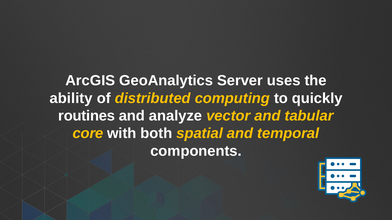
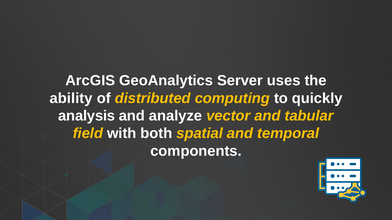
routines: routines -> analysis
core: core -> field
